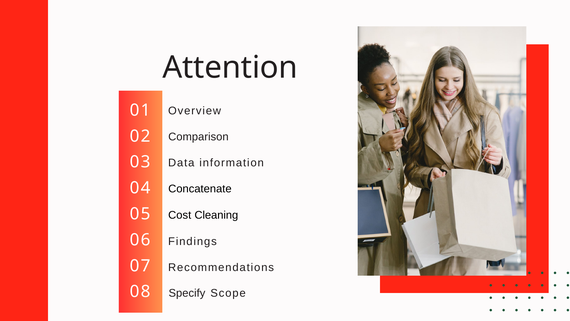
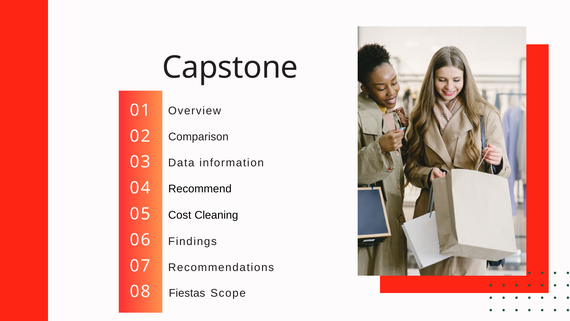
Attention: Attention -> Capstone
Concatenate: Concatenate -> Recommend
Specify: Specify -> Fiestas
